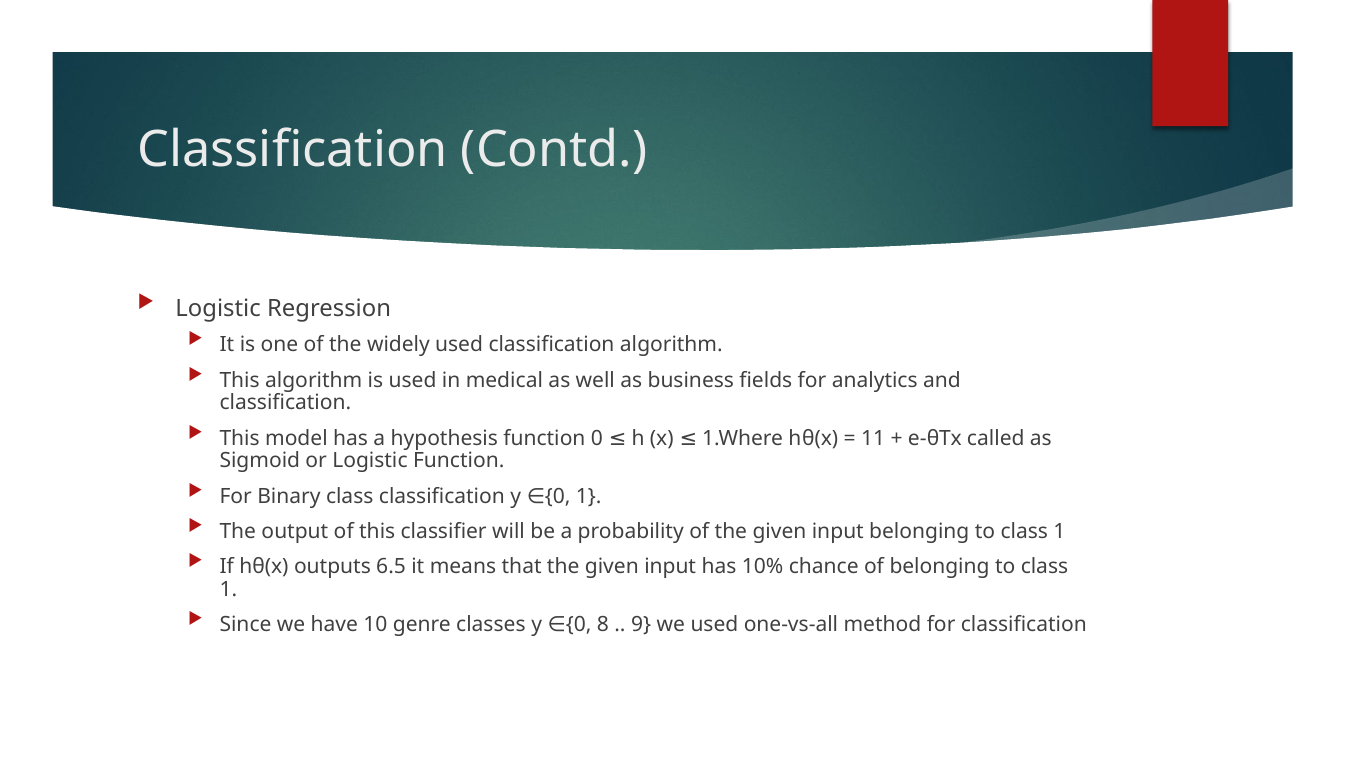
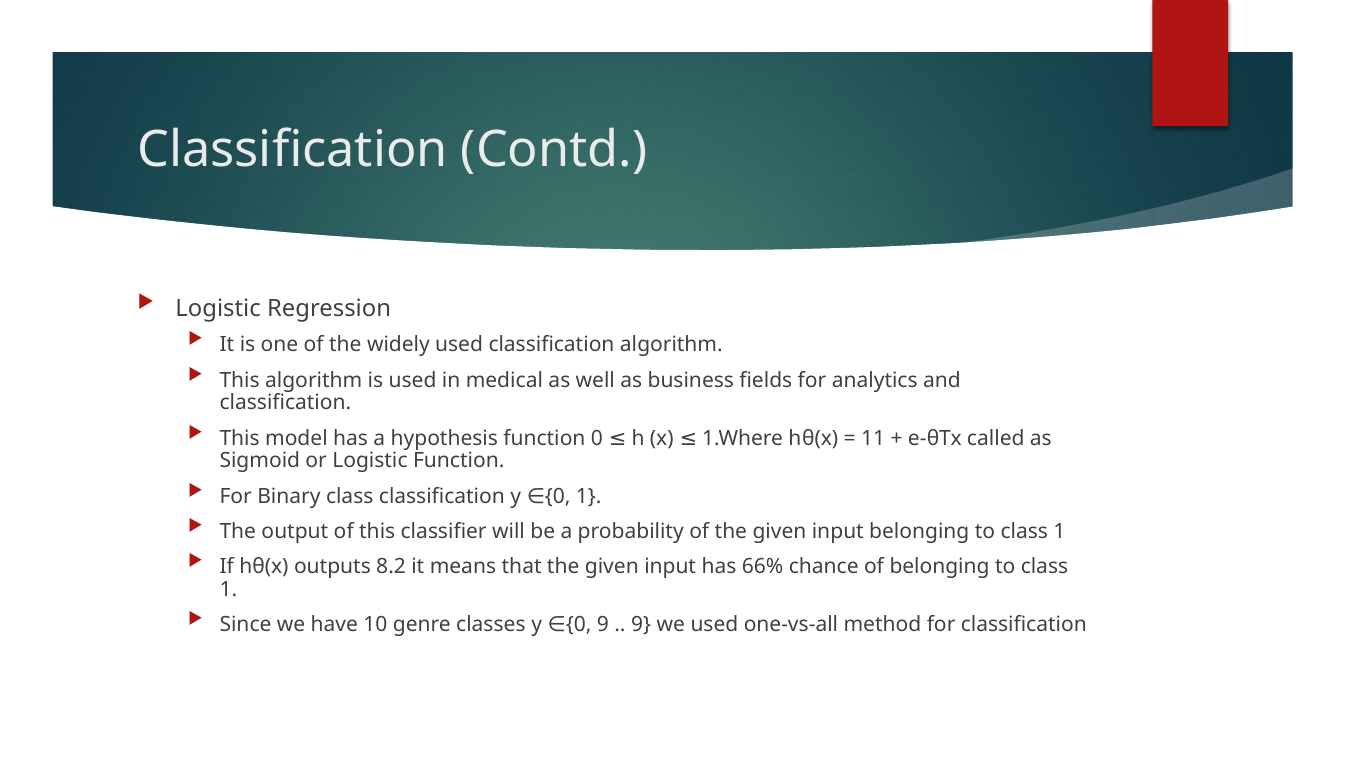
6.5: 6.5 -> 8.2
10%: 10% -> 66%
0 8: 8 -> 9
